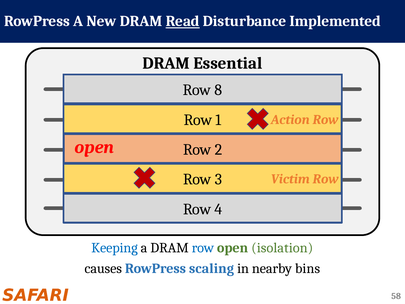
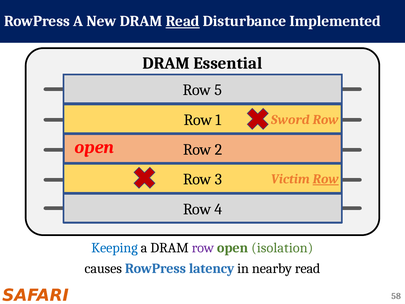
8: 8 -> 5
Action: Action -> Sword
Row at (326, 179) underline: none -> present
row at (203, 248) colour: blue -> purple
scaling: scaling -> latency
nearby bins: bins -> read
